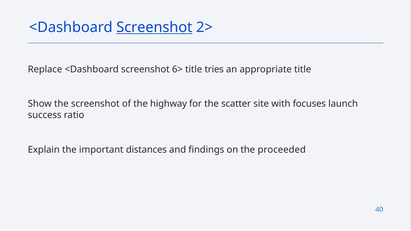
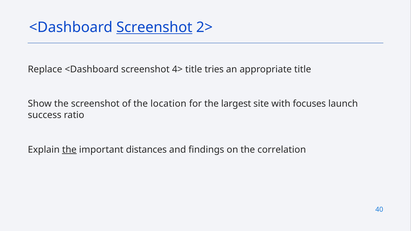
6>: 6> -> 4>
highway: highway -> location
scatter: scatter -> largest
the at (69, 150) underline: none -> present
proceeded: proceeded -> correlation
